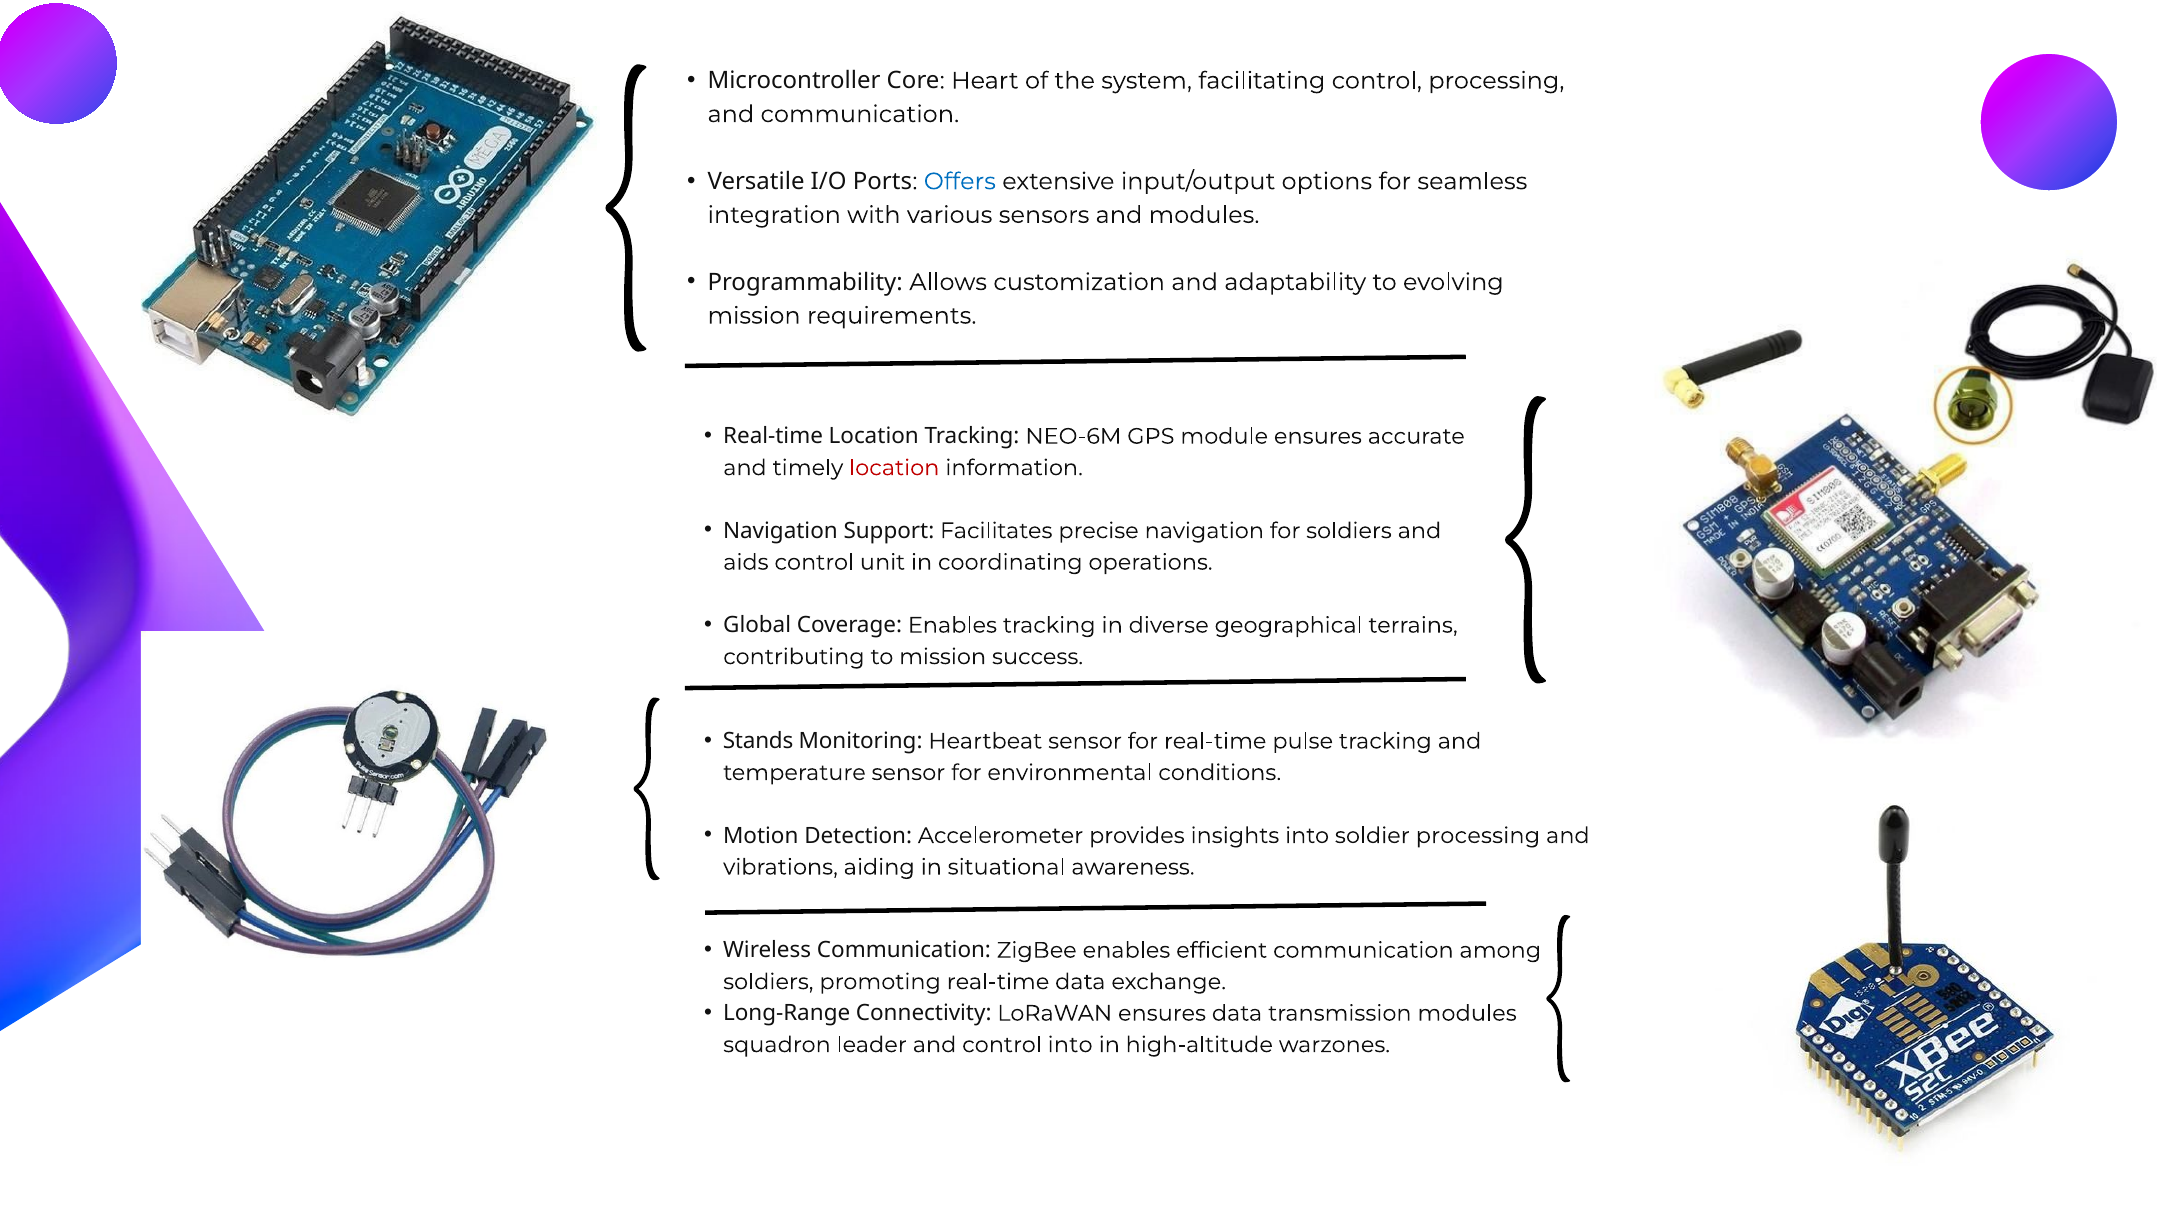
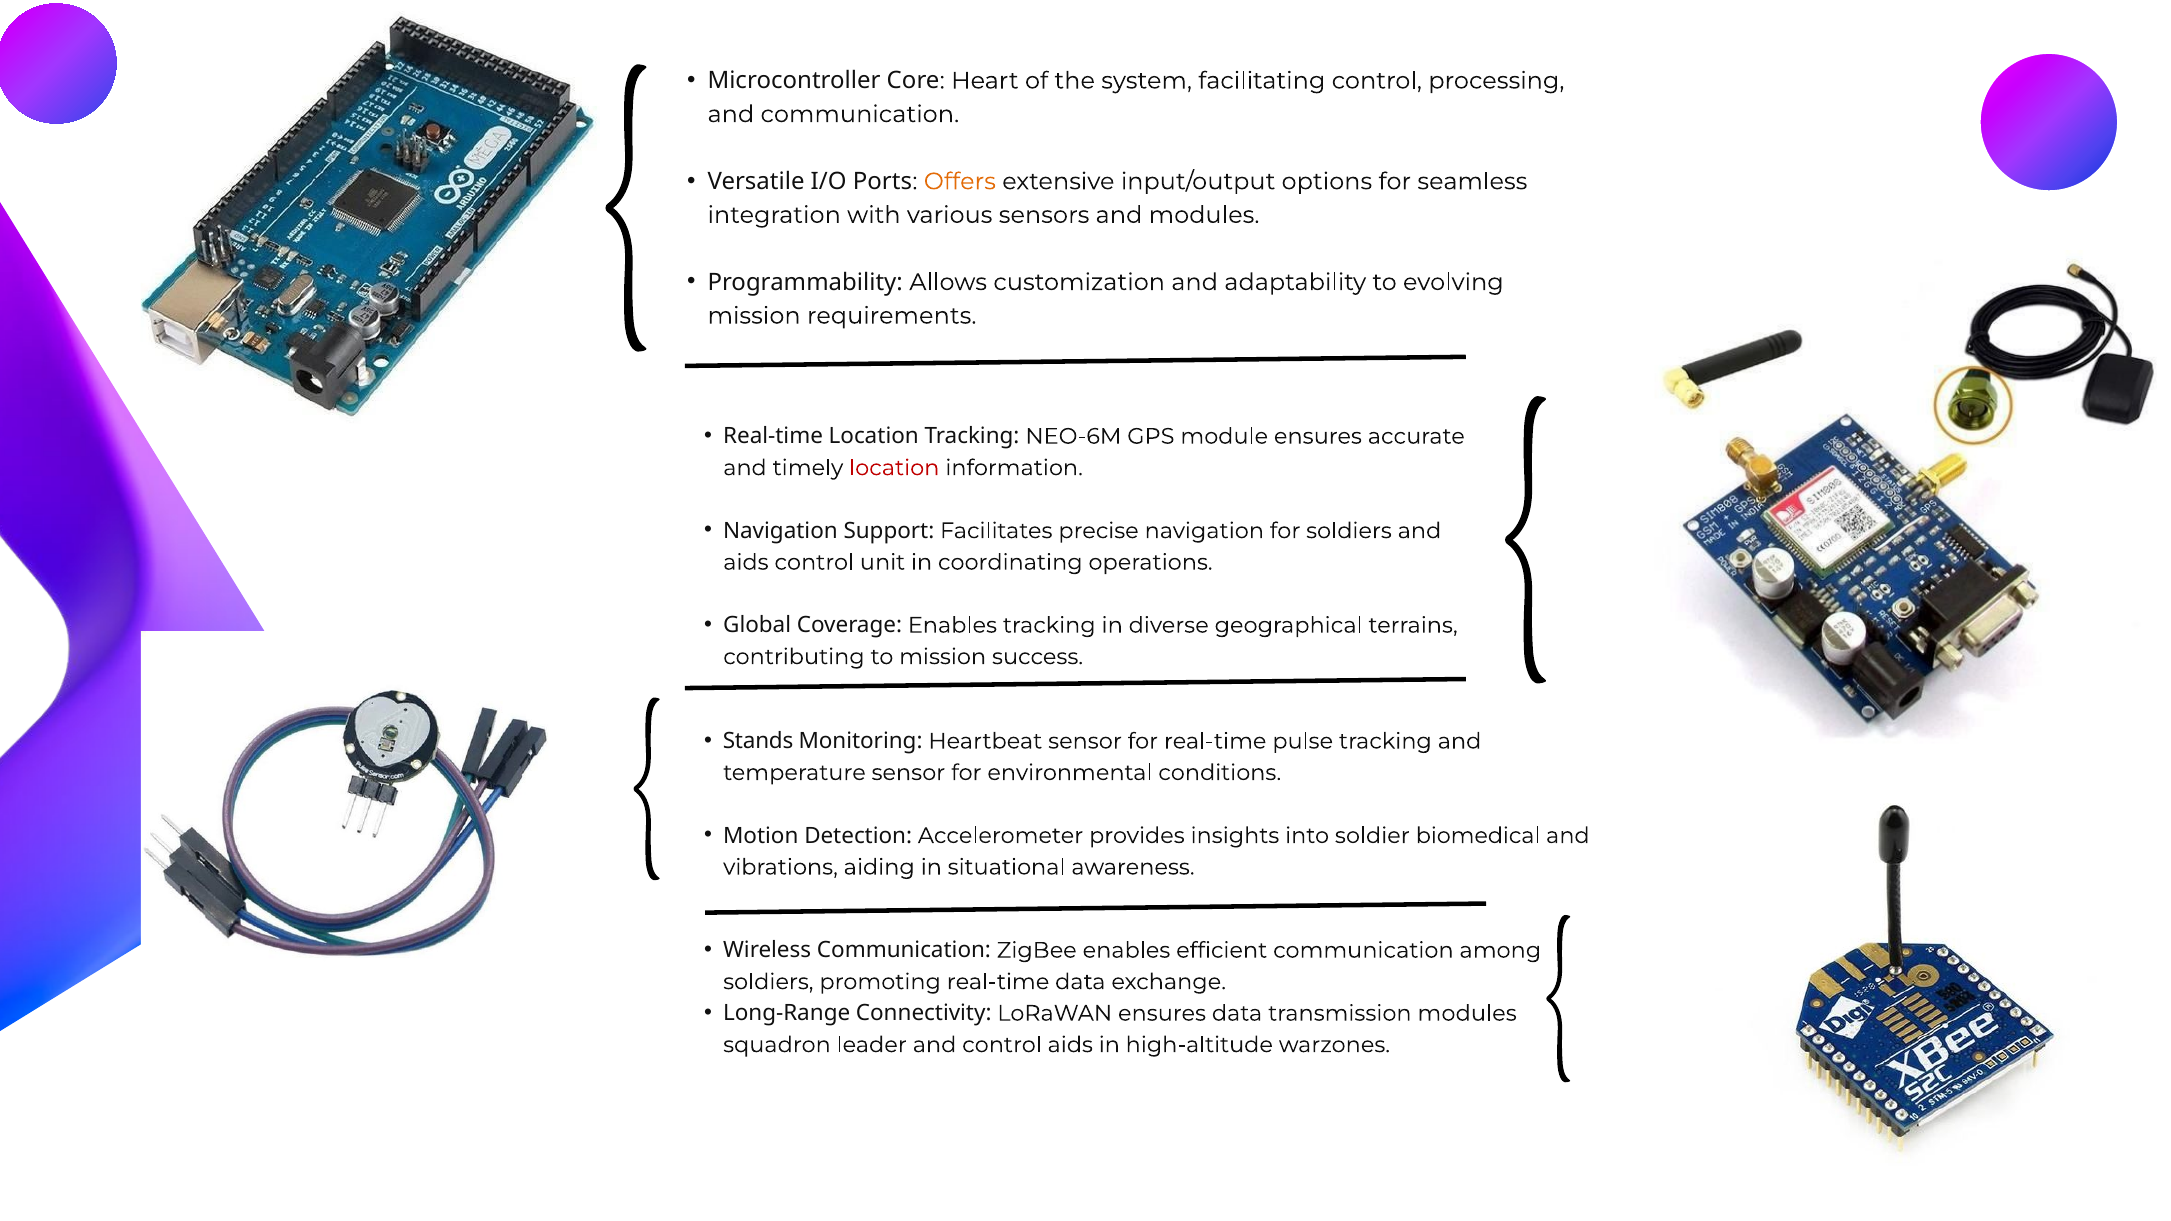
Offers colour: blue -> orange
soldier processing: processing -> biomedical
control into: into -> aids
